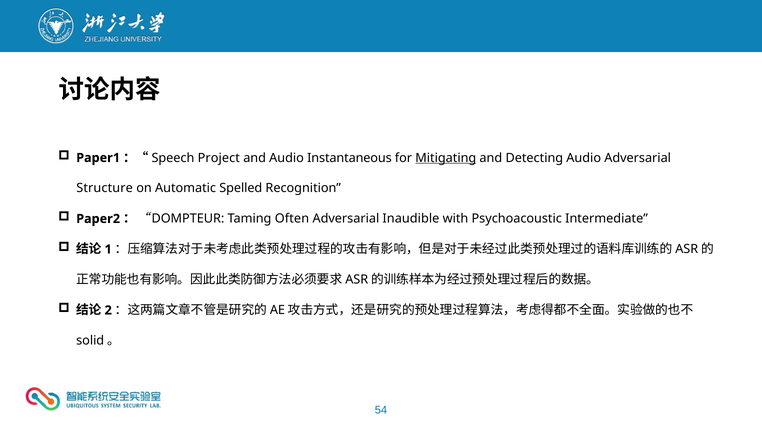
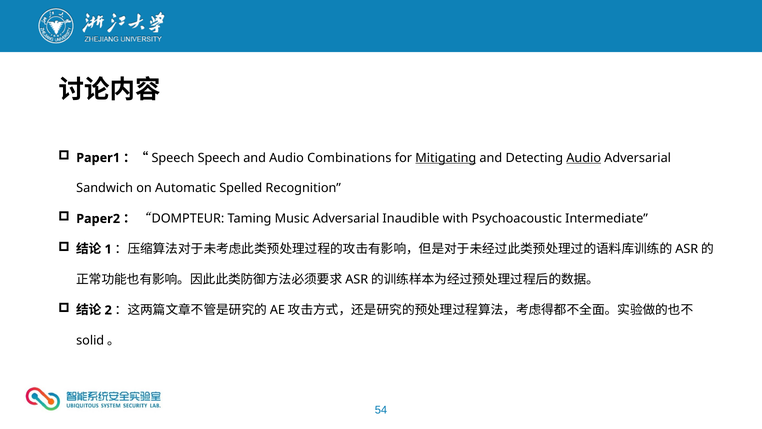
Project: Project -> Speech
Instantaneous: Instantaneous -> Combinations
Audio at (584, 158) underline: none -> present
Structure: Structure -> Sandwich
Often: Often -> Music
